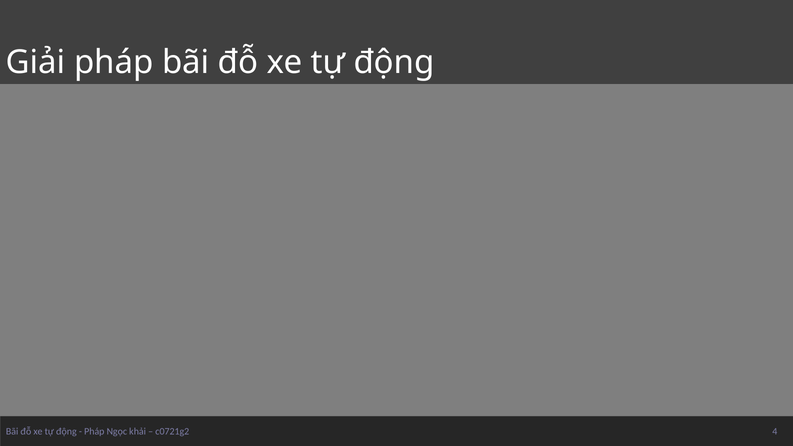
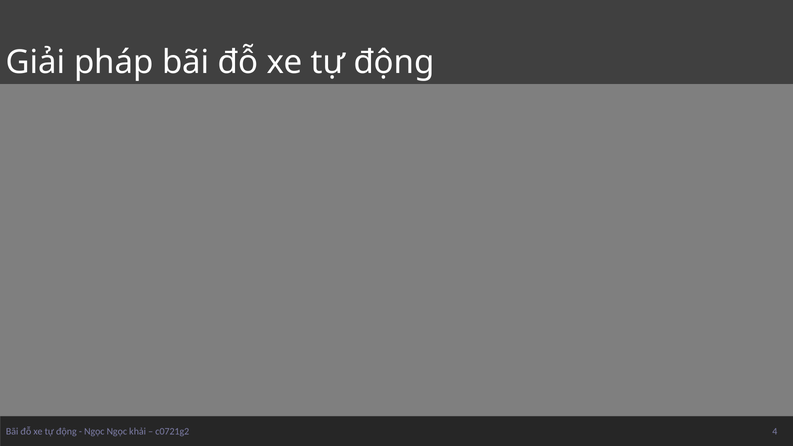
Pháp at (94, 432): Pháp -> Ngọc
